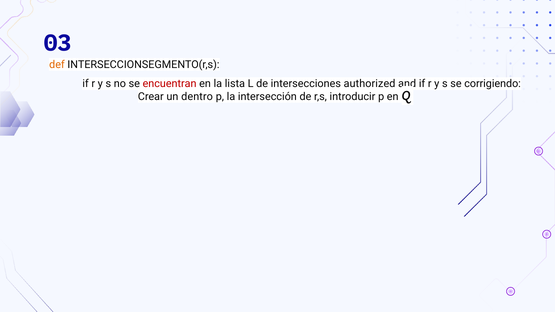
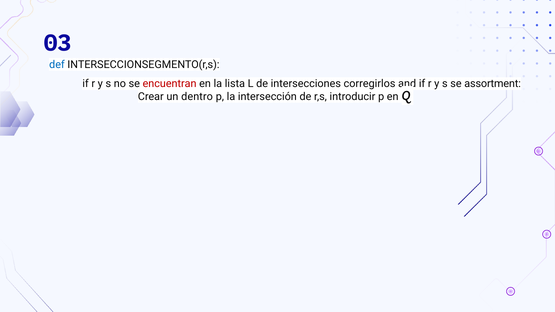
def colour: orange -> blue
authorized: authorized -> corregirlos
corrigiendo: corrigiendo -> assortment
